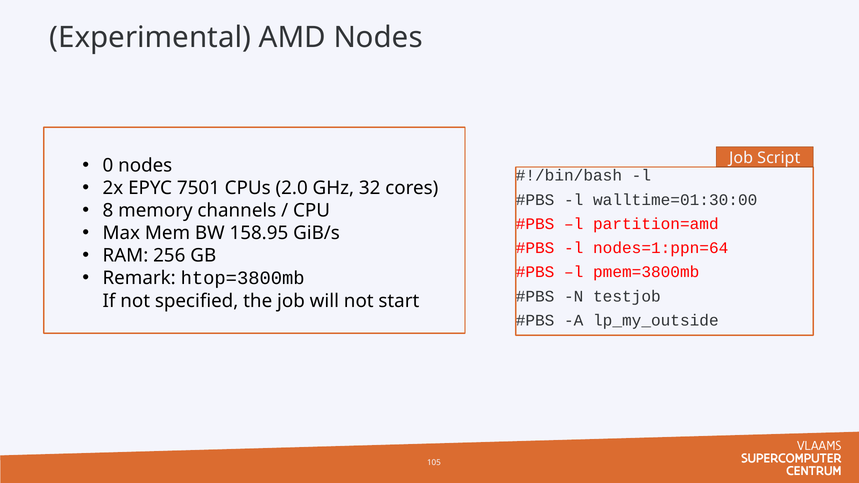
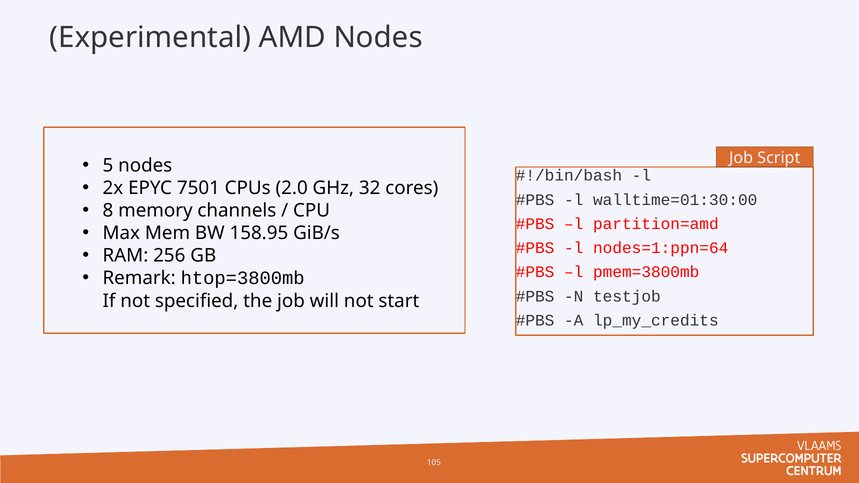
0: 0 -> 5
lp_my_outside: lp_my_outside -> lp_my_credits
